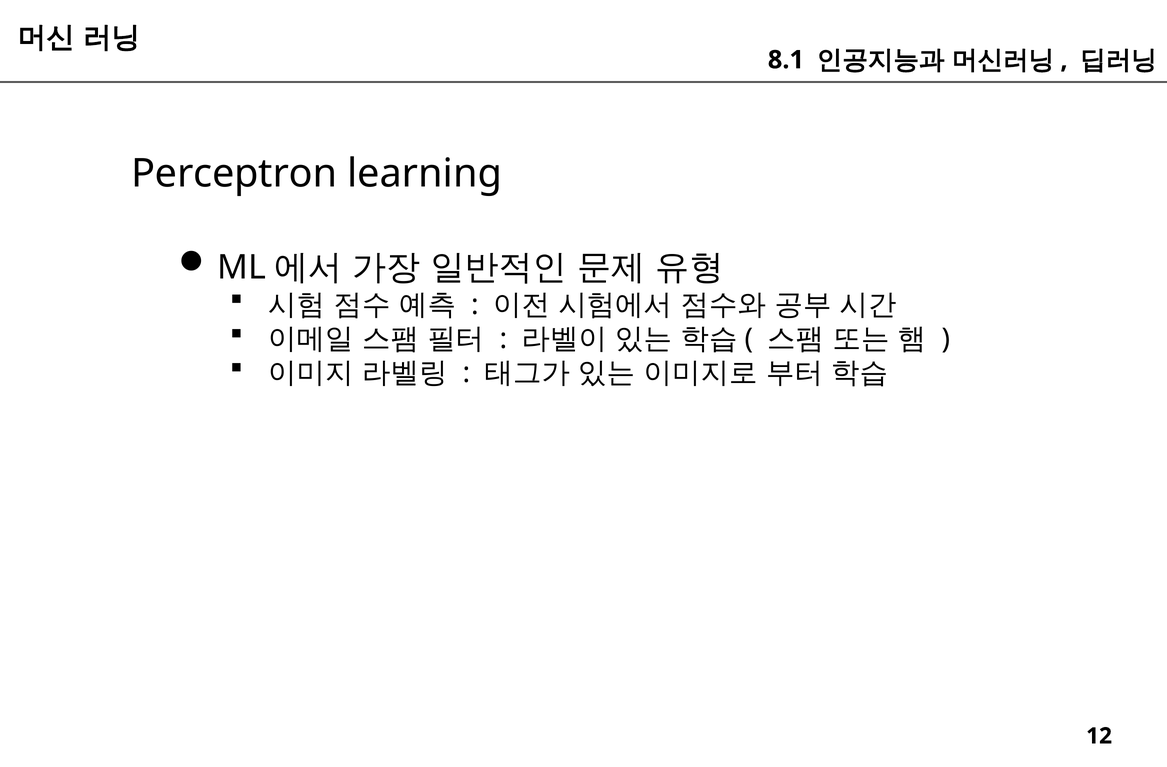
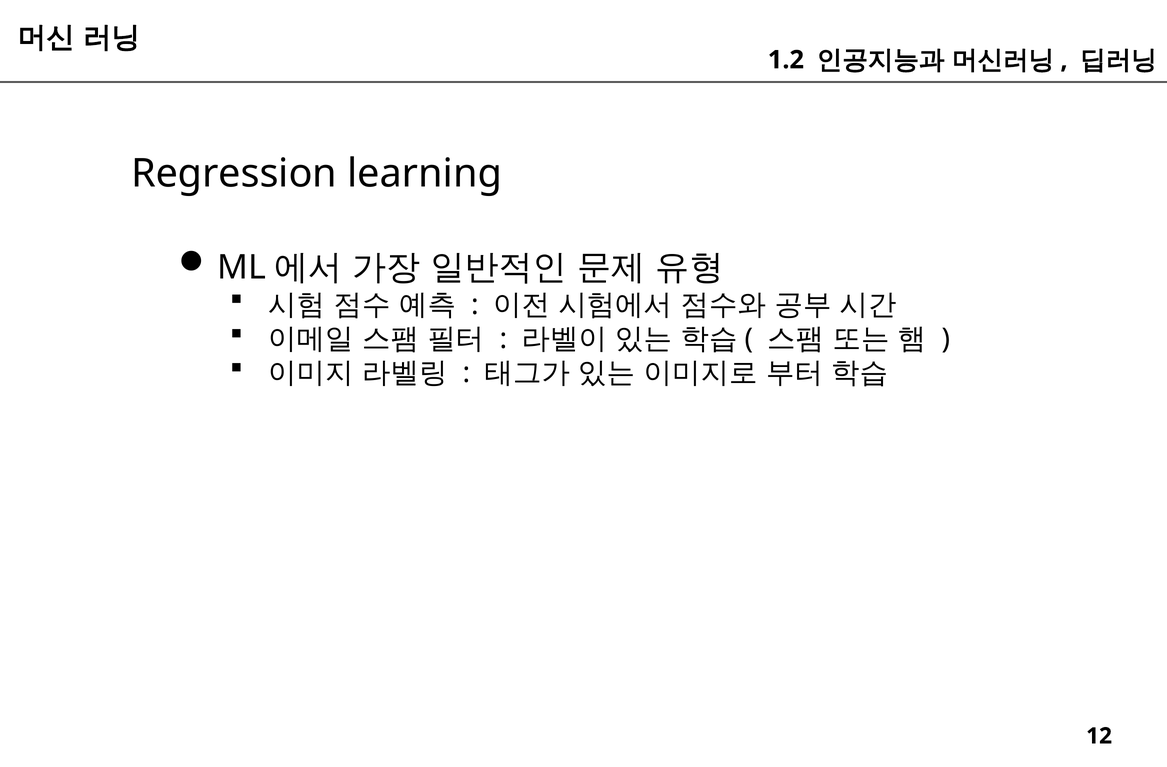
8.1: 8.1 -> 1.2
Perceptron: Perceptron -> Regression
